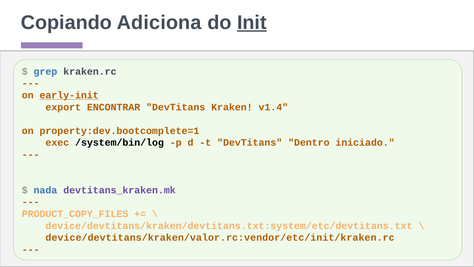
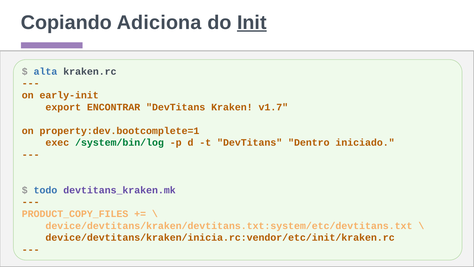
grep: grep -> alta
early-init underline: present -> none
v1.4: v1.4 -> v1.7
/system/bin/log colour: black -> green
nada: nada -> todo
device/devtitans/kraken/valor.rc:vendor/etc/init/kraken.rc: device/devtitans/kraken/valor.rc:vendor/etc/init/kraken.rc -> device/devtitans/kraken/inicia.rc:vendor/etc/init/kraken.rc
